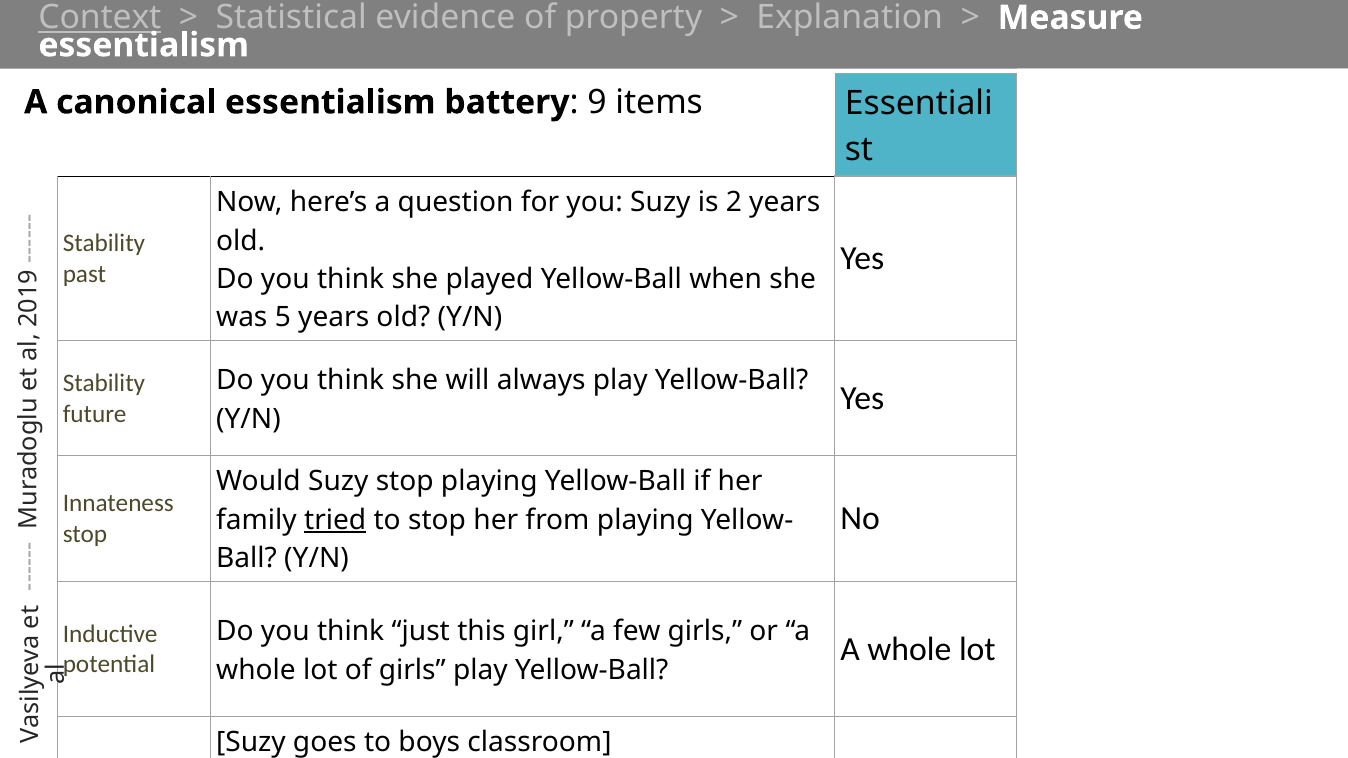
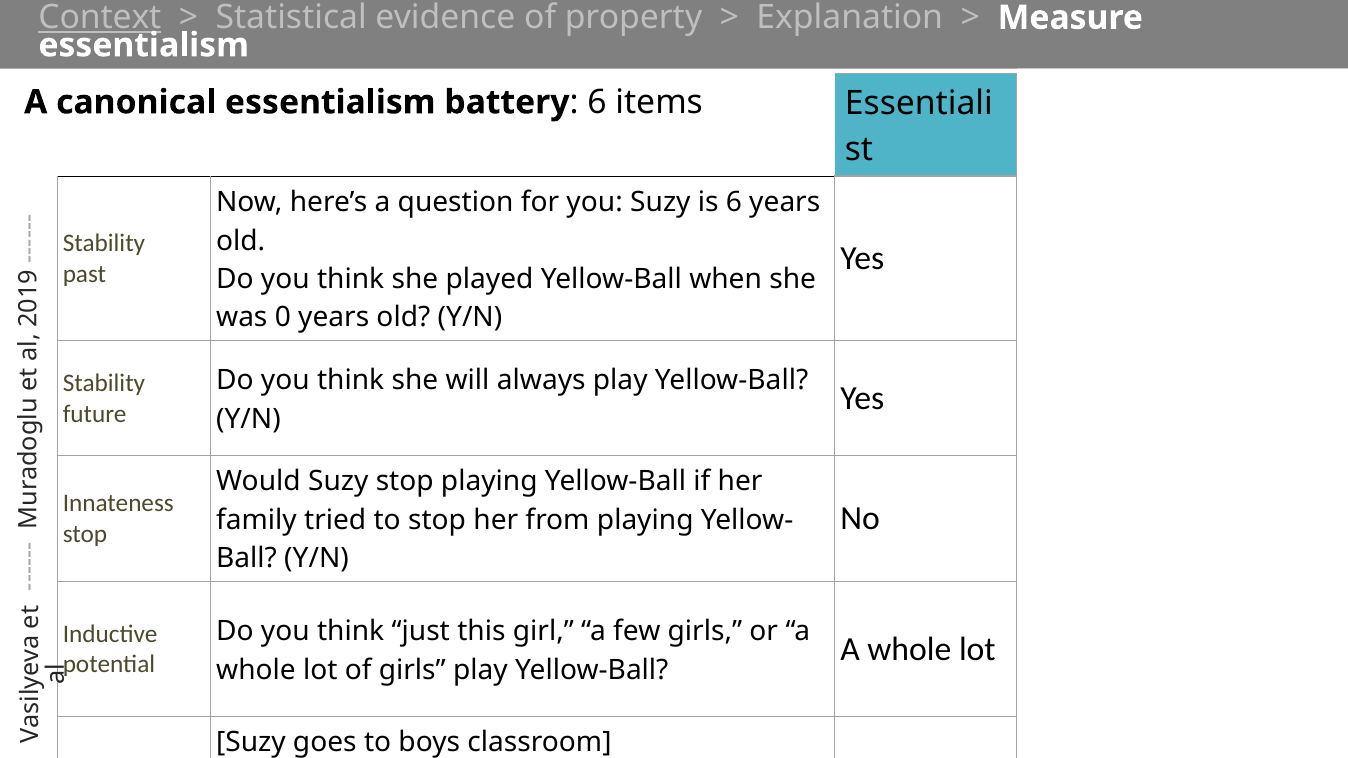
9 at (597, 102): 9 -> 6
is 2: 2 -> 6
was 5: 5 -> 0
tried underline: present -> none
